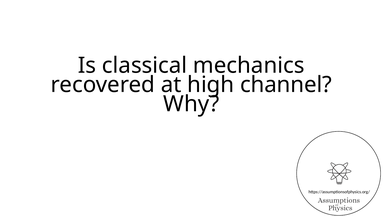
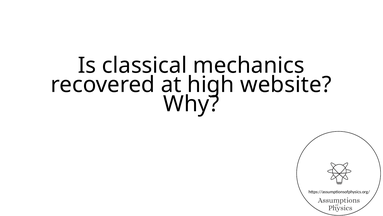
channel: channel -> website
